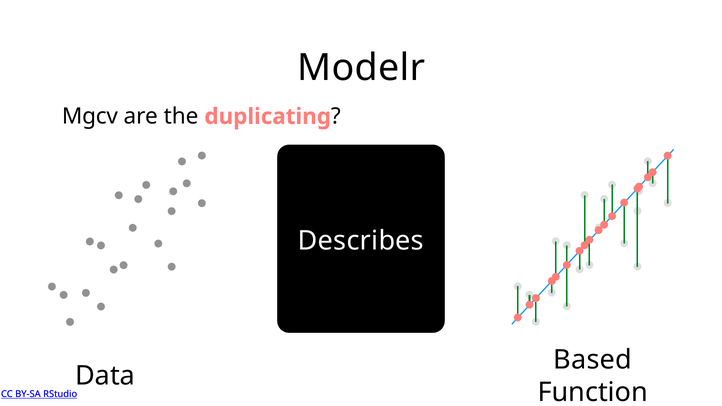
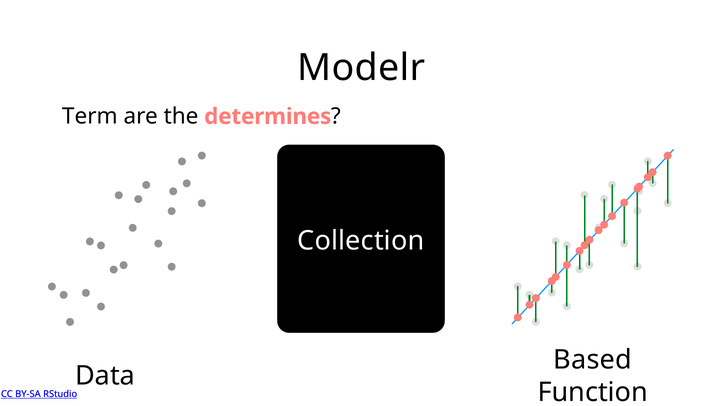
Mgcv: Mgcv -> Term
duplicating: duplicating -> determines
Describes: Describes -> Collection
